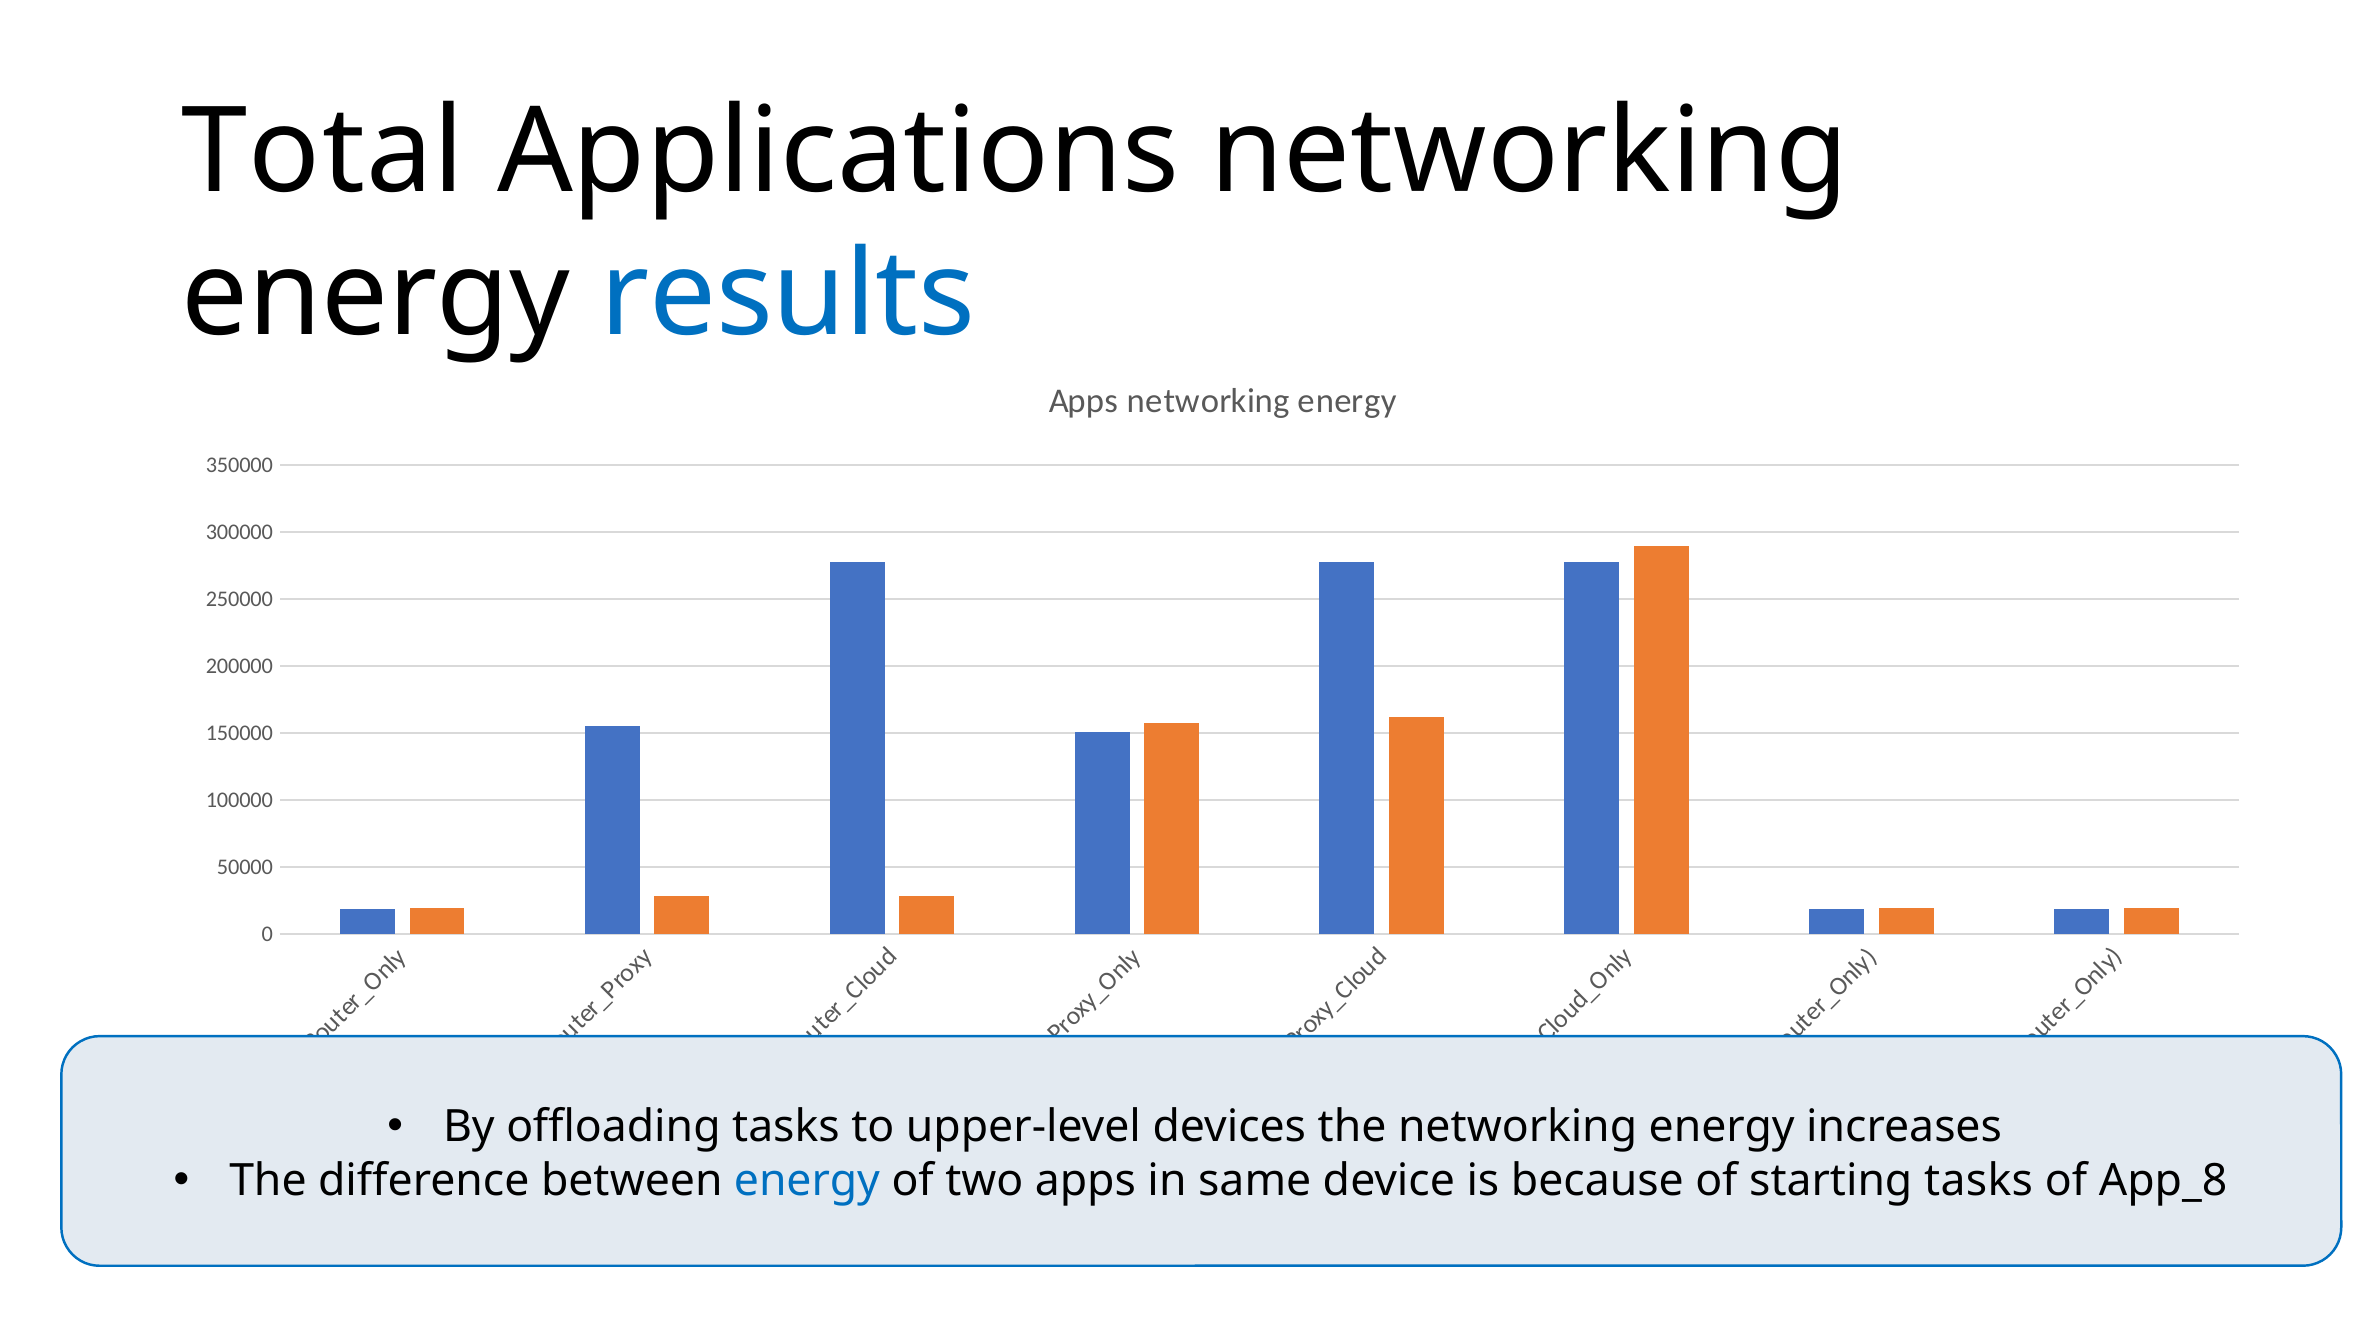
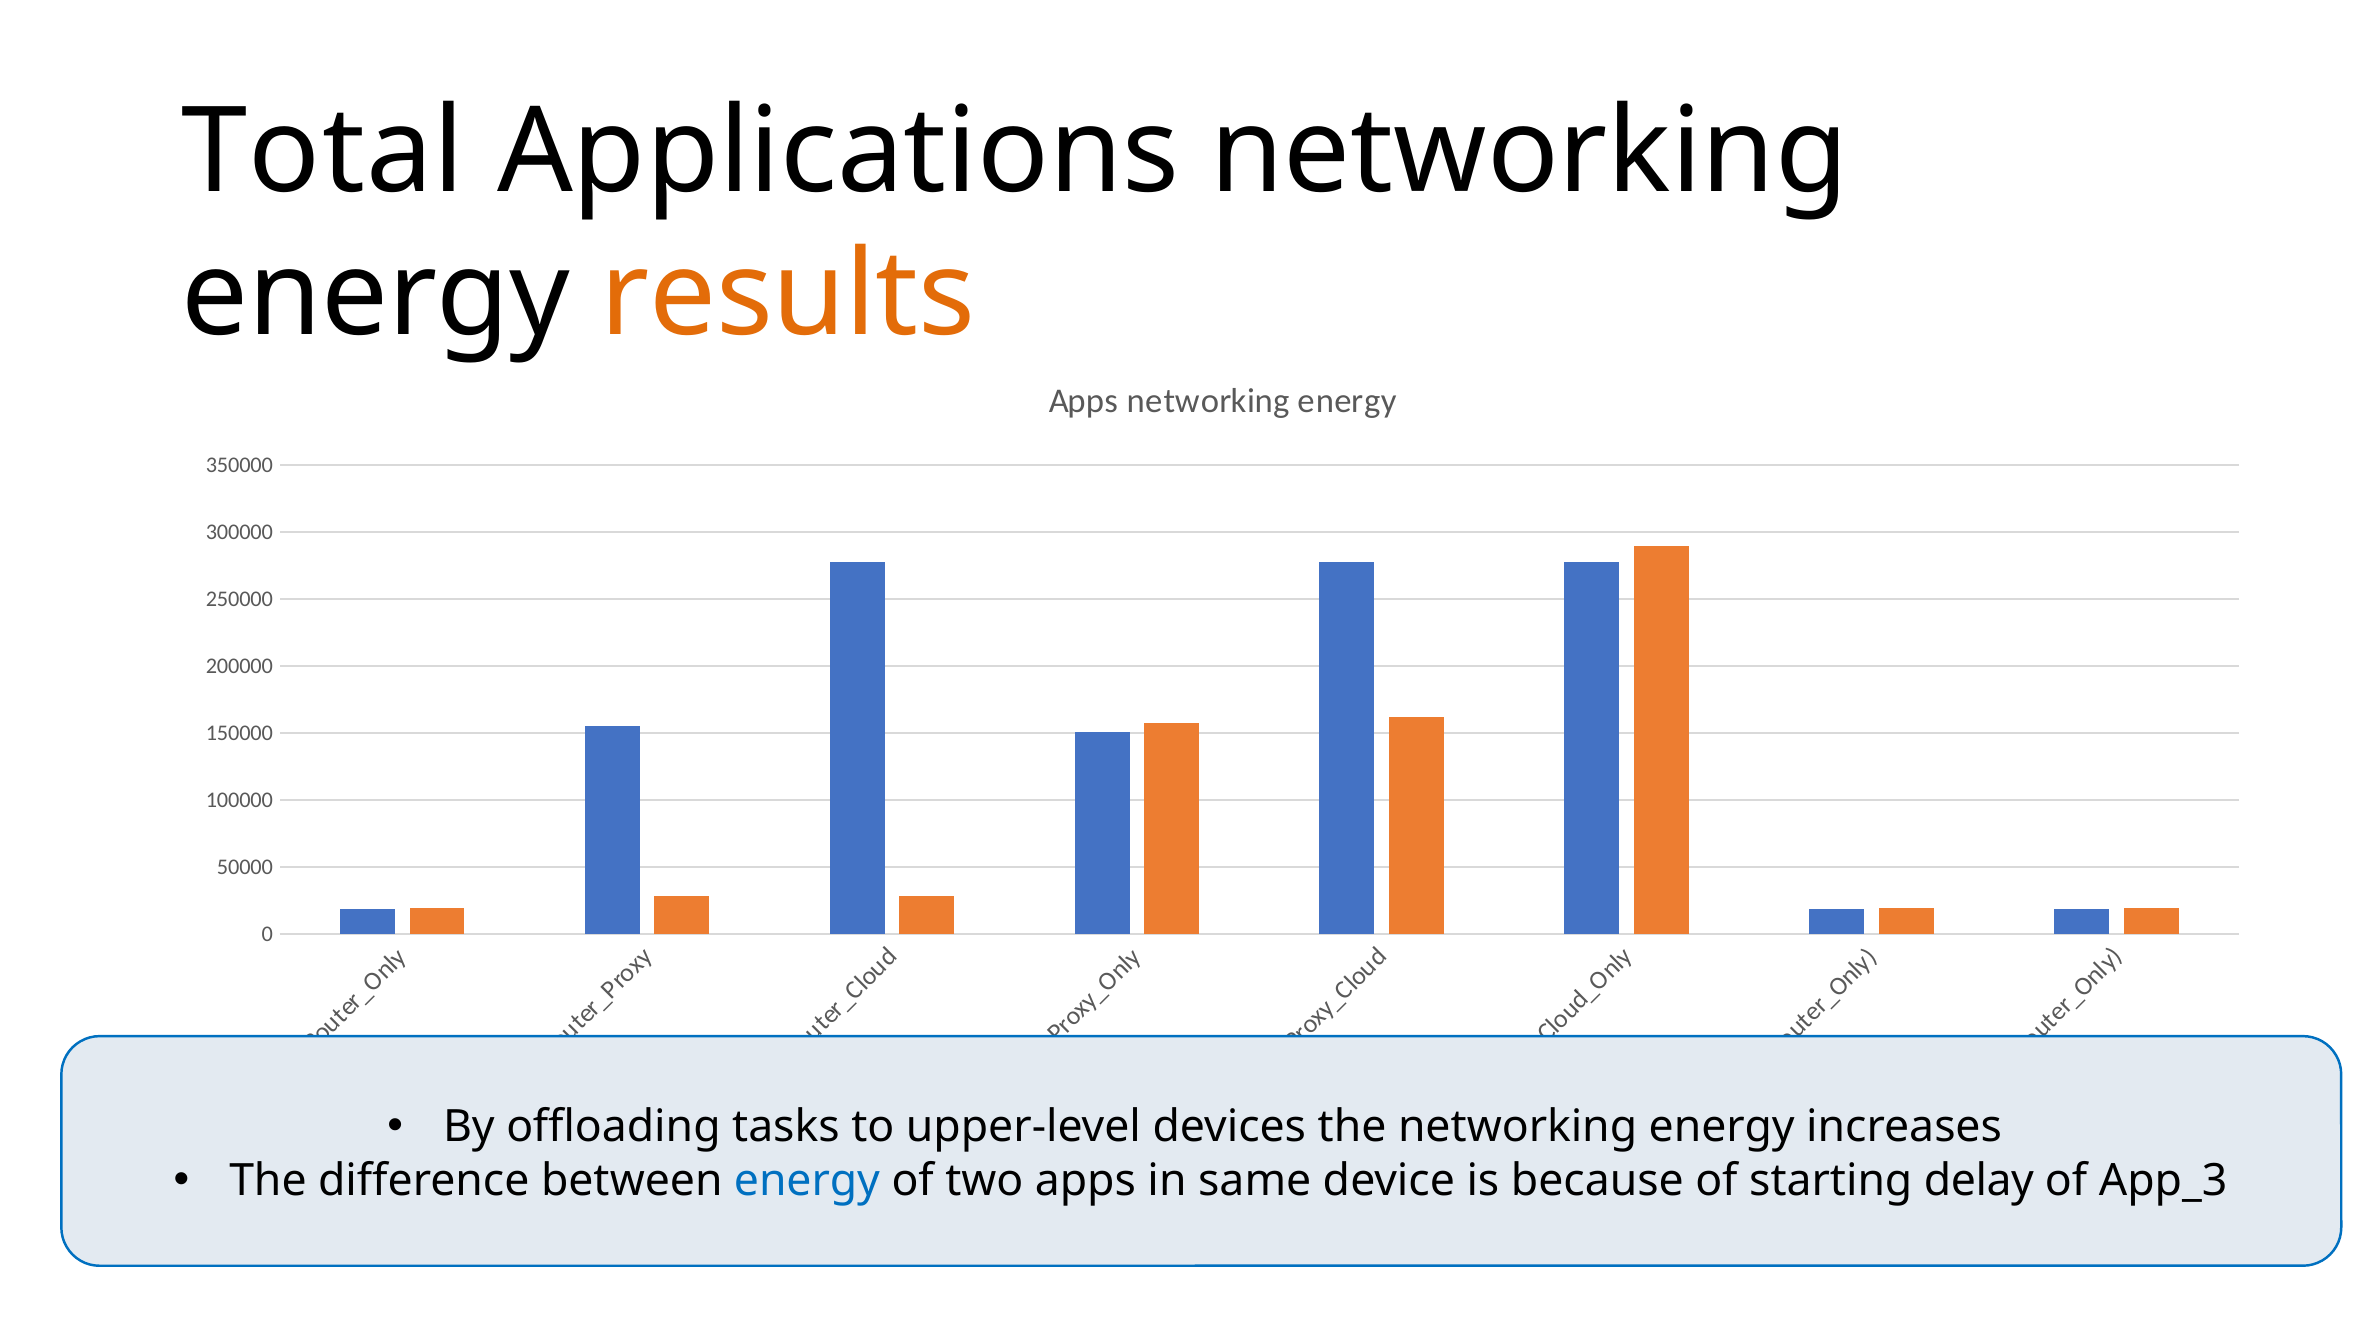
results colour: blue -> orange
tasks at (1979, 1181): tasks -> delay
App_8: App_8 -> App_3
